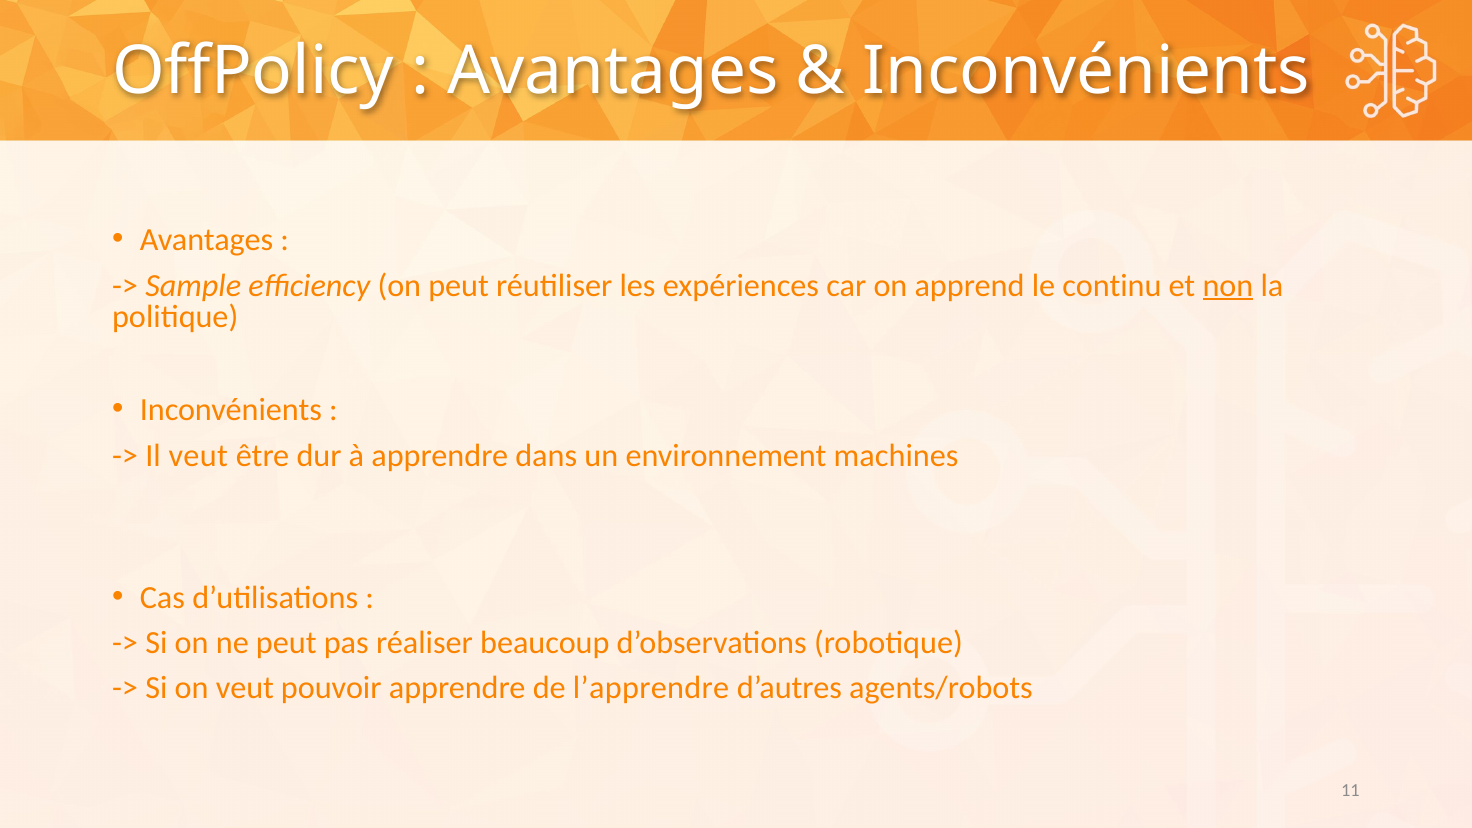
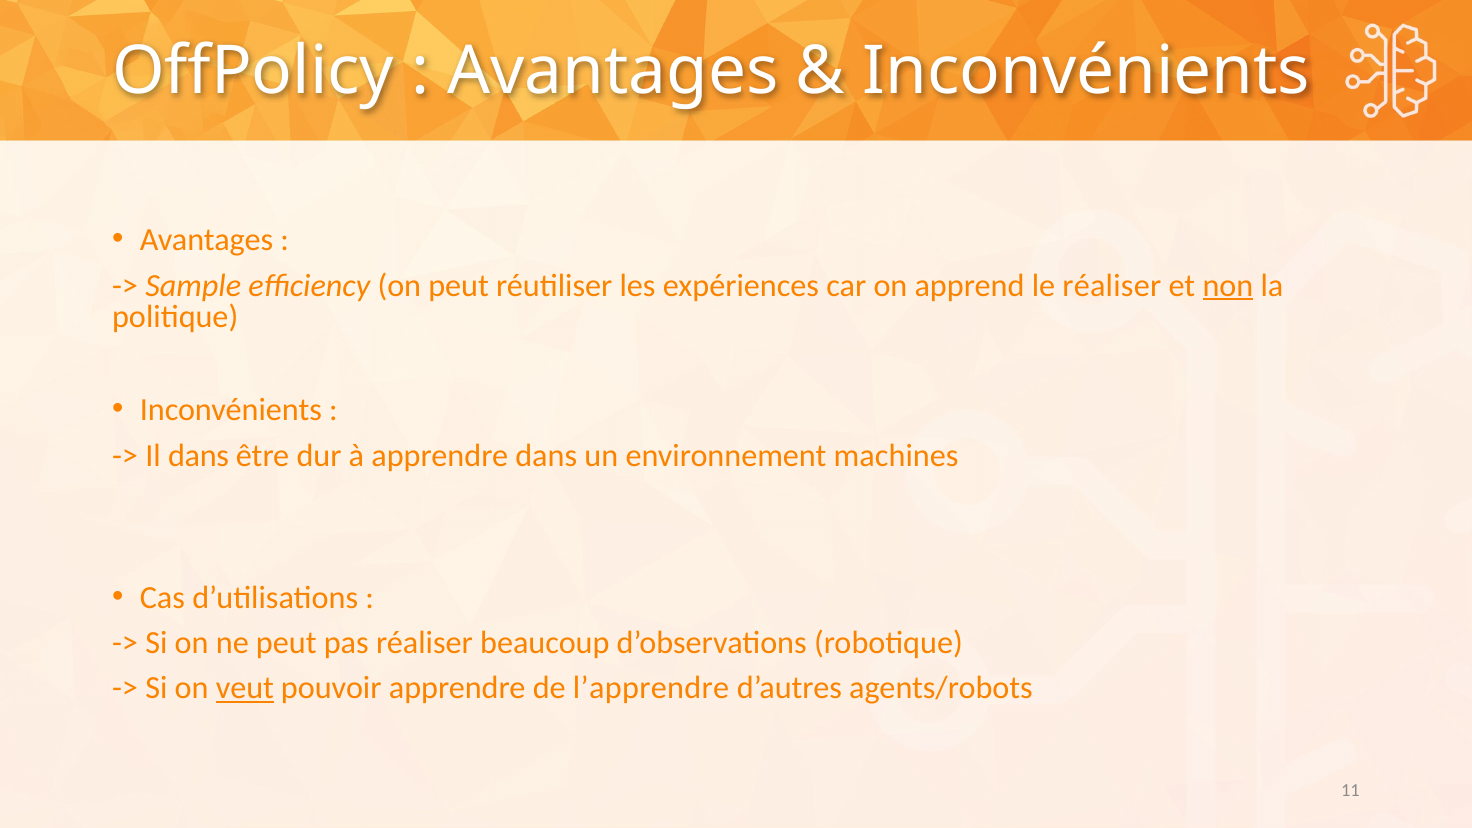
le continu: continu -> réaliser
Il veut: veut -> dans
veut at (245, 688) underline: none -> present
